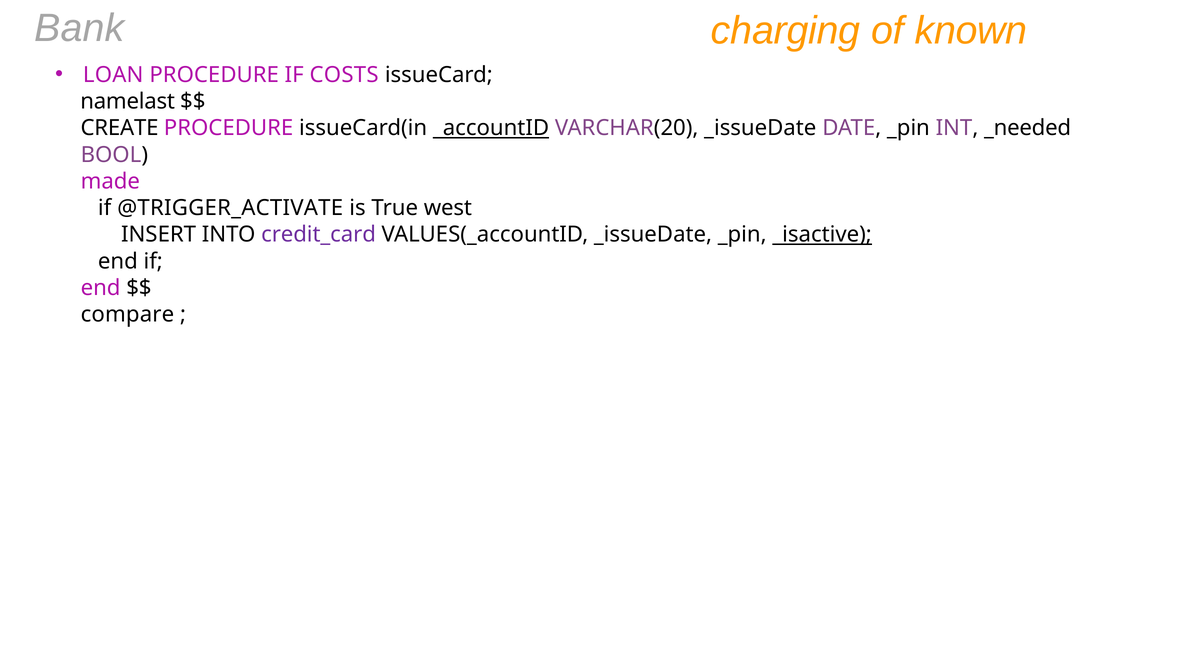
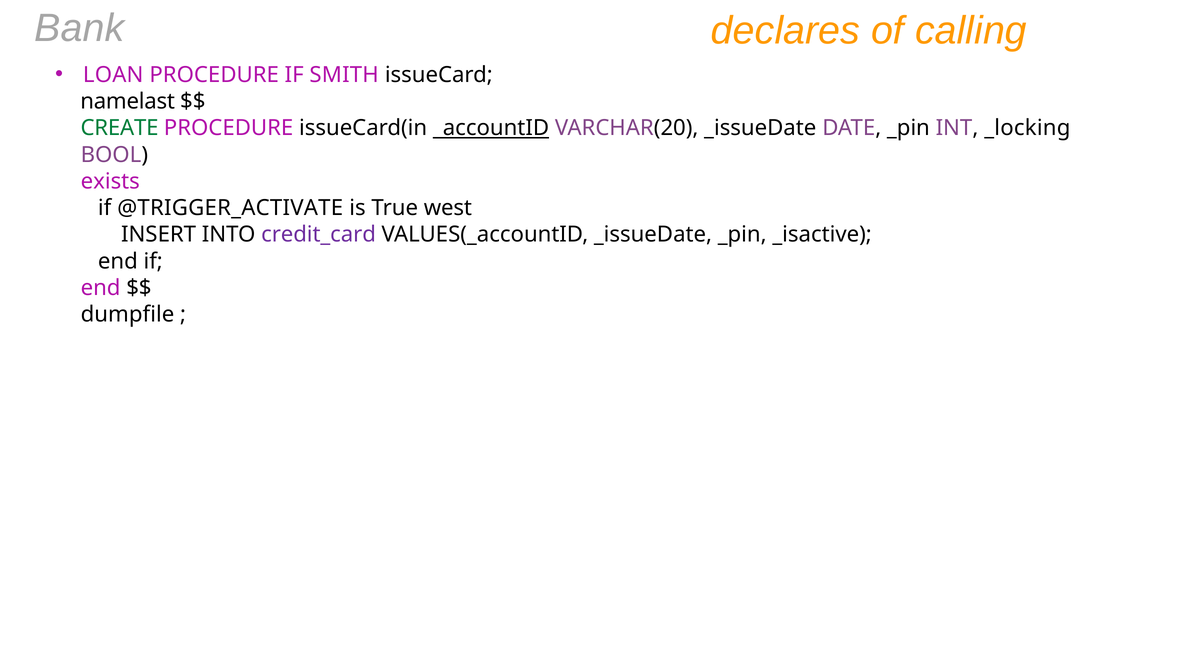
charging: charging -> declares
known: known -> calling
COSTS: COSTS -> SMITH
CREATE colour: black -> green
_needed: _needed -> _locking
made: made -> exists
_isactive underline: present -> none
compare: compare -> dumpfile
